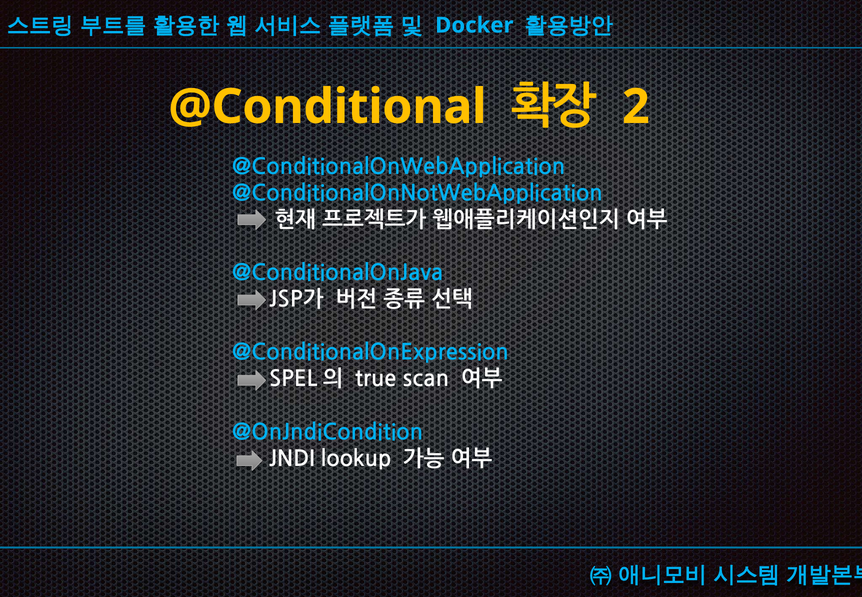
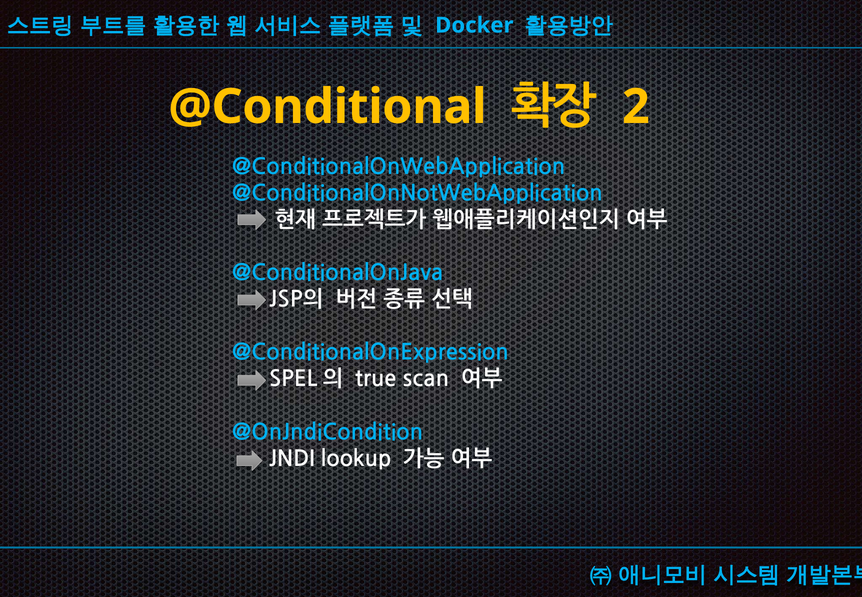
JSP가: JSP가 -> JSP의
